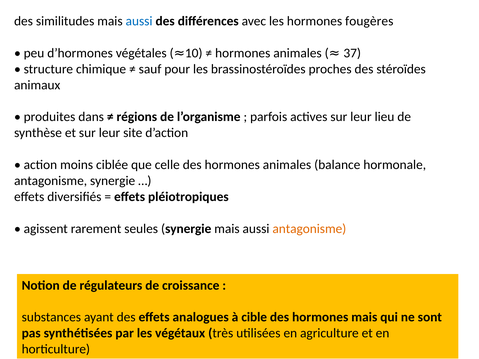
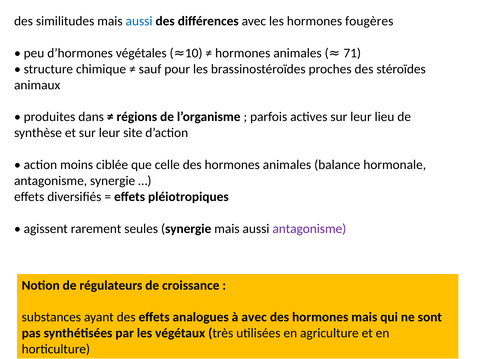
37: 37 -> 71
antagonisme at (309, 229) colour: orange -> purple
à cible: cible -> avec
